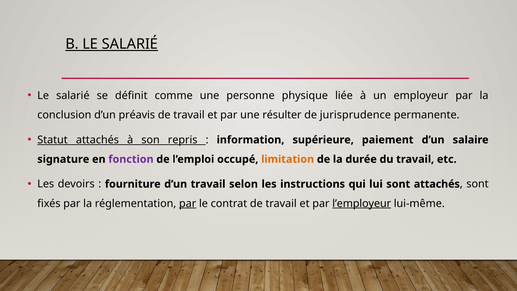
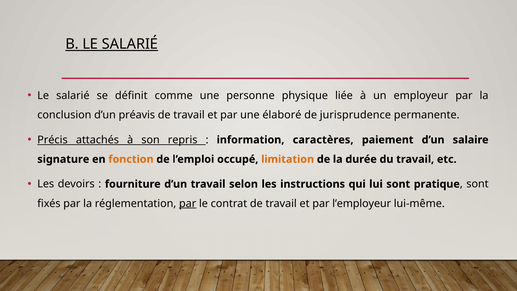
résulter: résulter -> élaboré
Statut: Statut -> Précis
supérieure: supérieure -> caractères
fonction colour: purple -> orange
sont attachés: attachés -> pratique
l’employeur underline: present -> none
